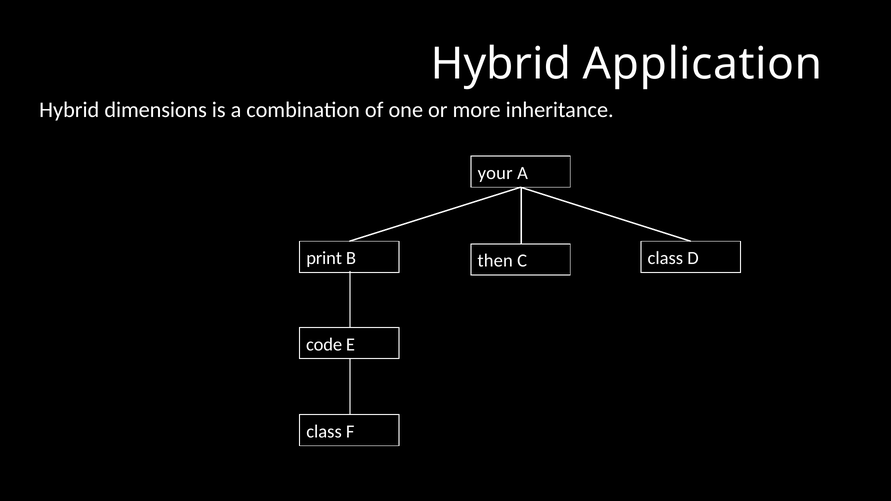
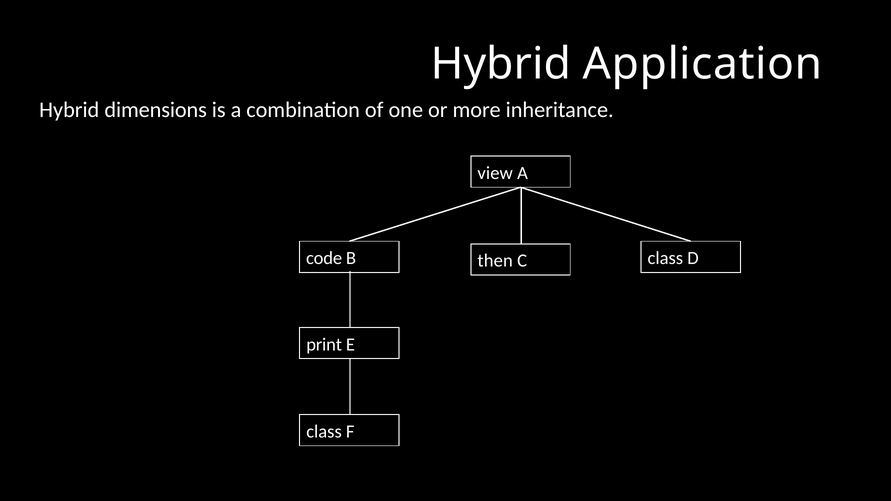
your: your -> view
print: print -> code
code: code -> print
